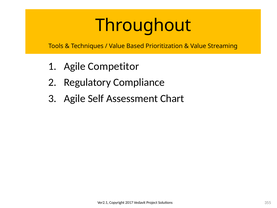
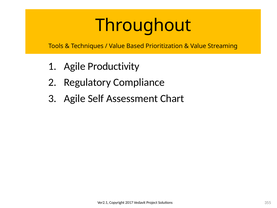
Competitor: Competitor -> Productivity
